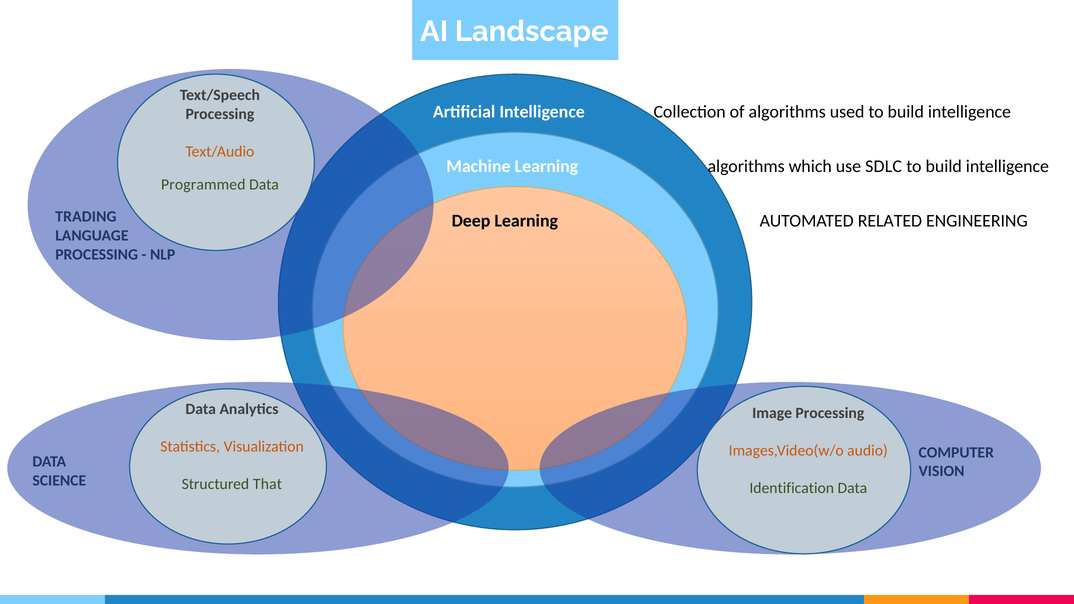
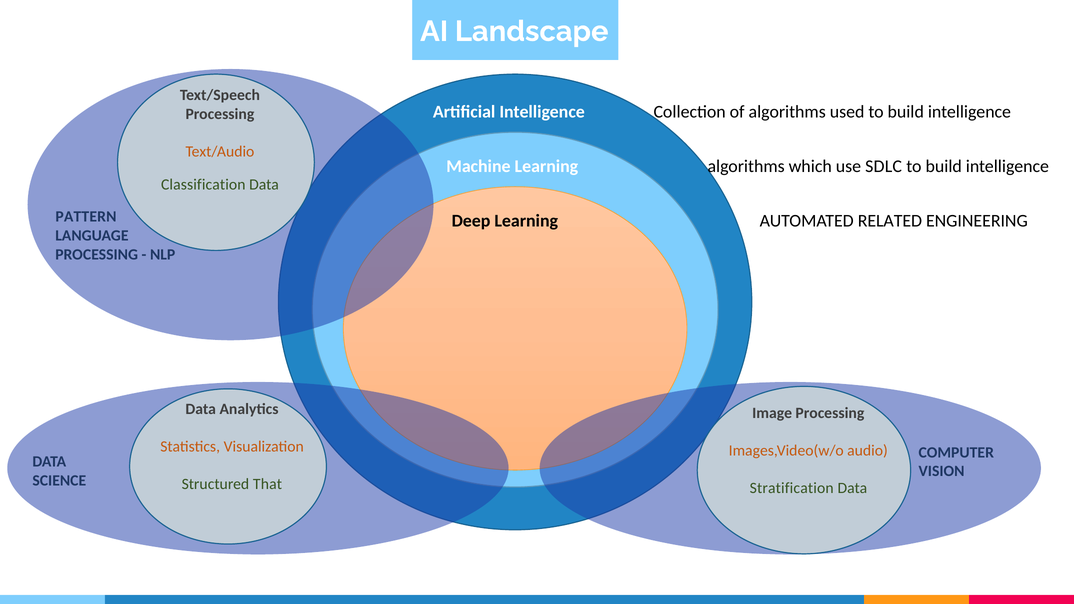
Programmed: Programmed -> Classification
TRADING: TRADING -> PATTERN
Identification: Identification -> Stratification
